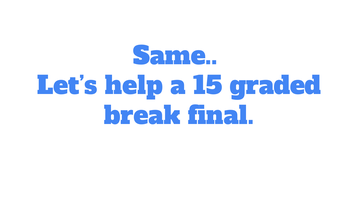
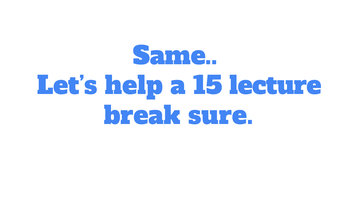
graded: graded -> lecture
final: final -> sure
